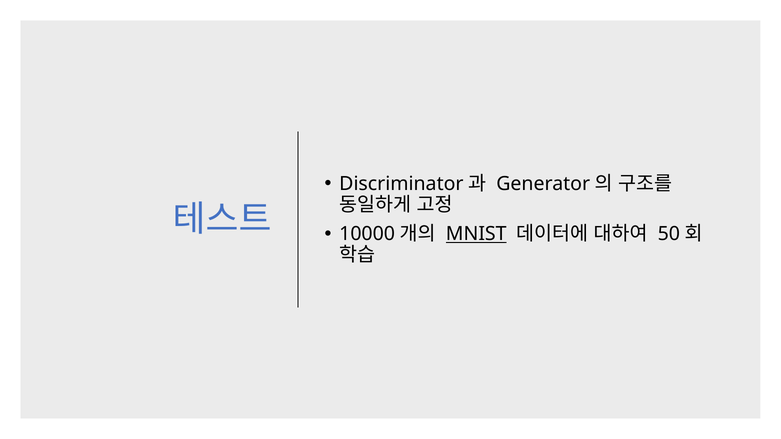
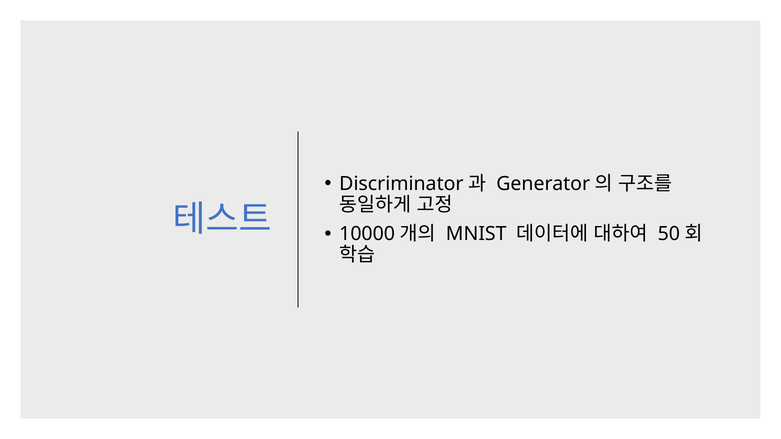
MNIST underline: present -> none
